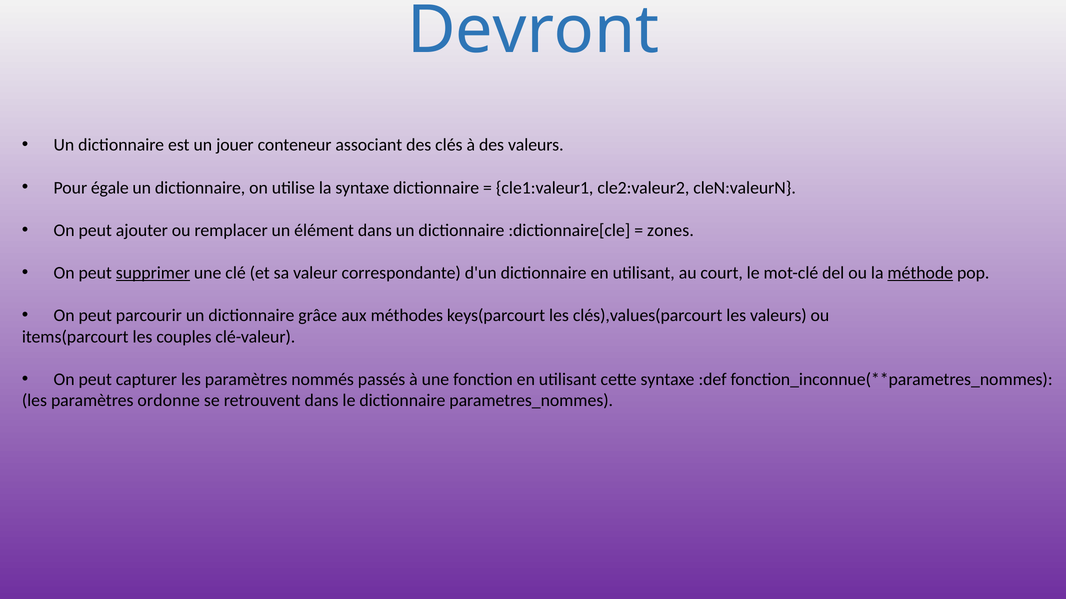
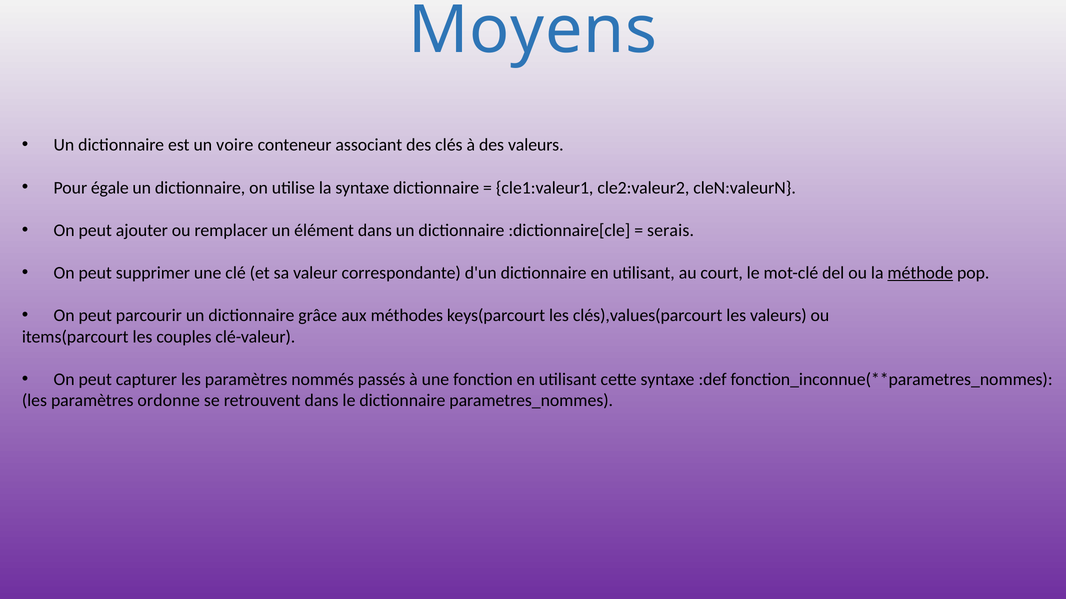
Devront: Devront -> Moyens
jouer: jouer -> voire
zones: zones -> serais
supprimer underline: present -> none
